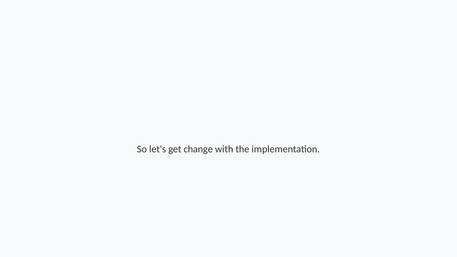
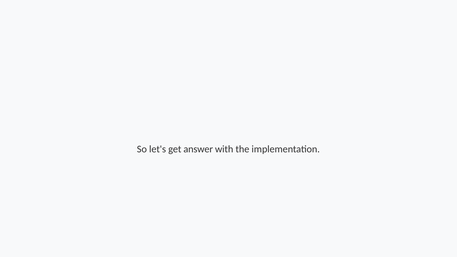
change: change -> answer
